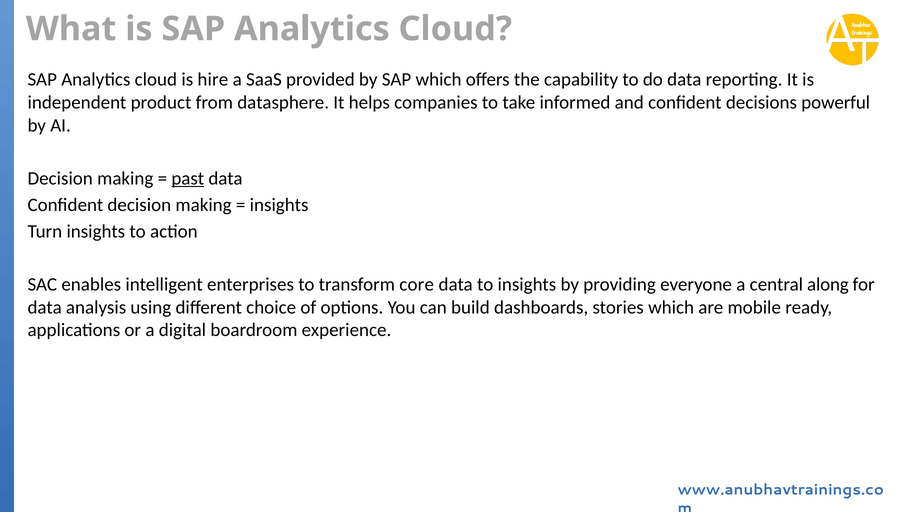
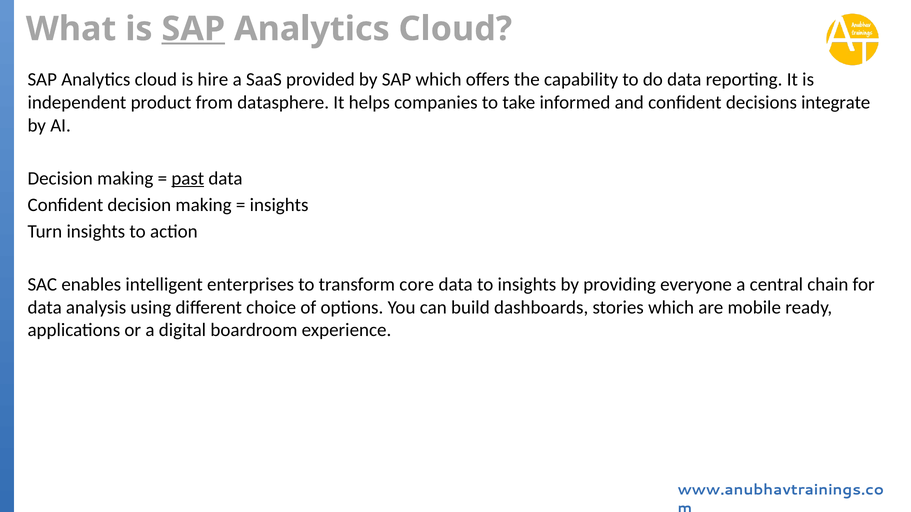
SAP at (193, 29) underline: none -> present
powerful: powerful -> integrate
along: along -> chain
